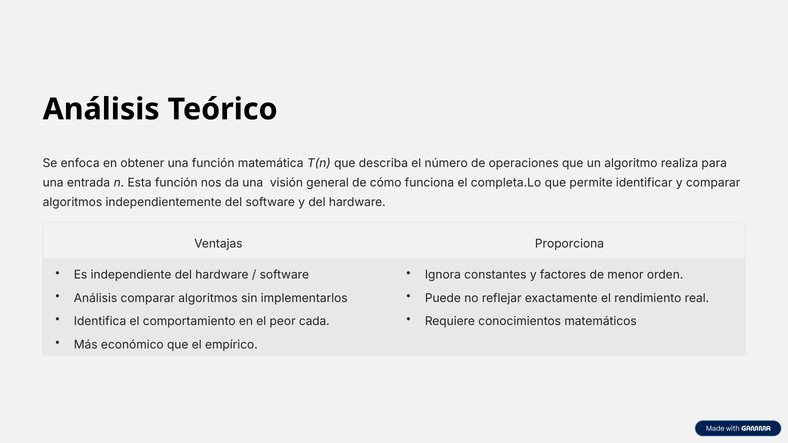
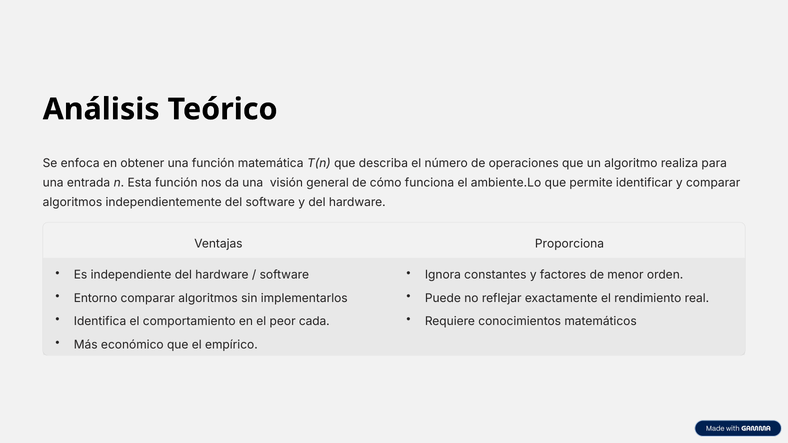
completa.Lo: completa.Lo -> ambiente.Lo
Análisis at (96, 298): Análisis -> Entorno
